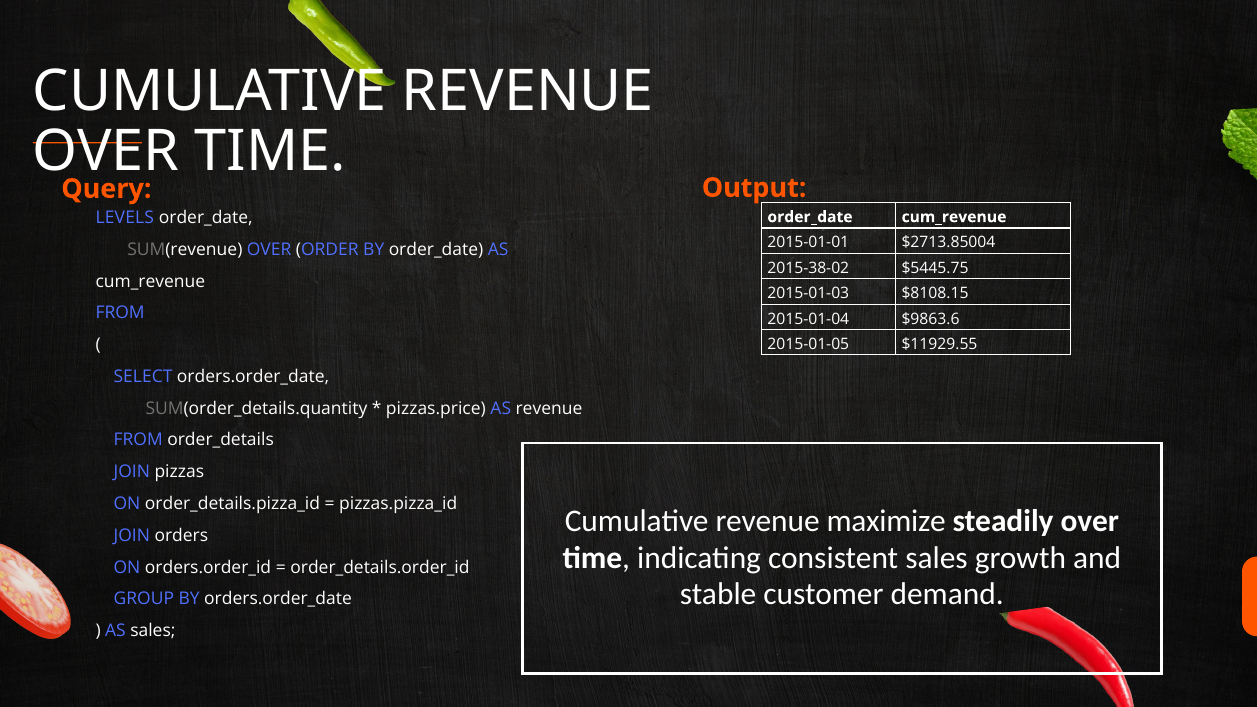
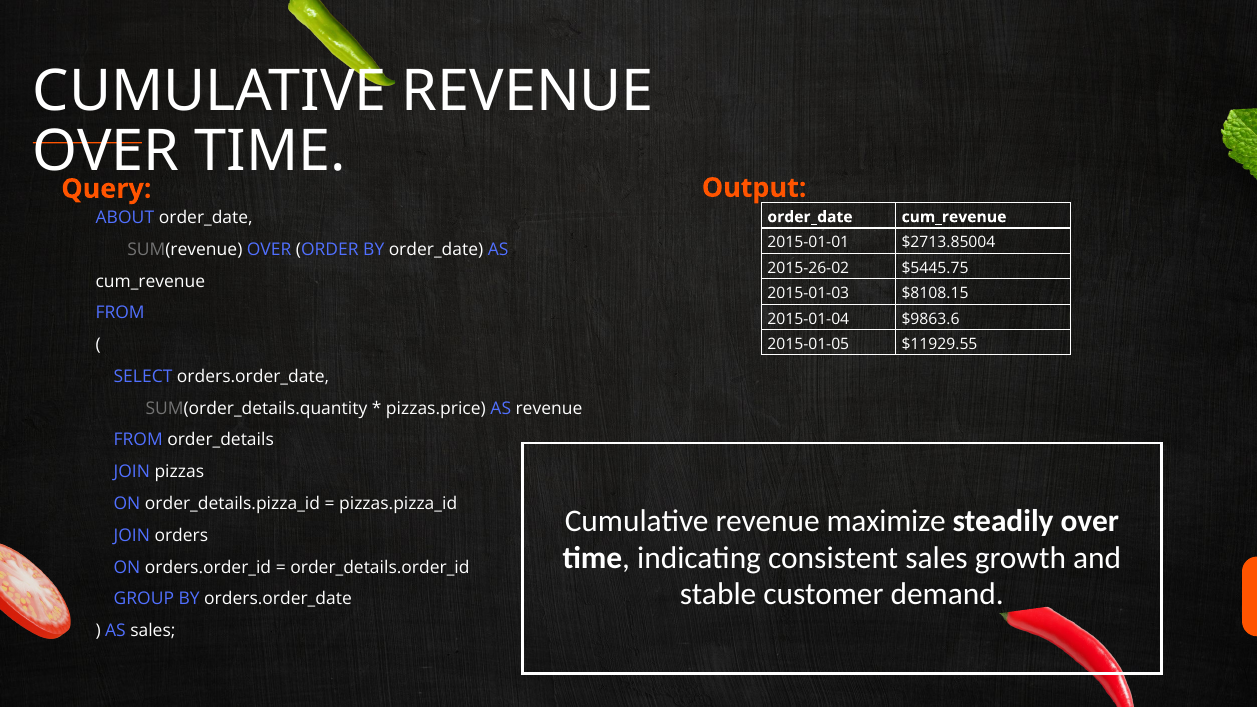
LEVELS: LEVELS -> ABOUT
2015-38-02: 2015-38-02 -> 2015-26-02
